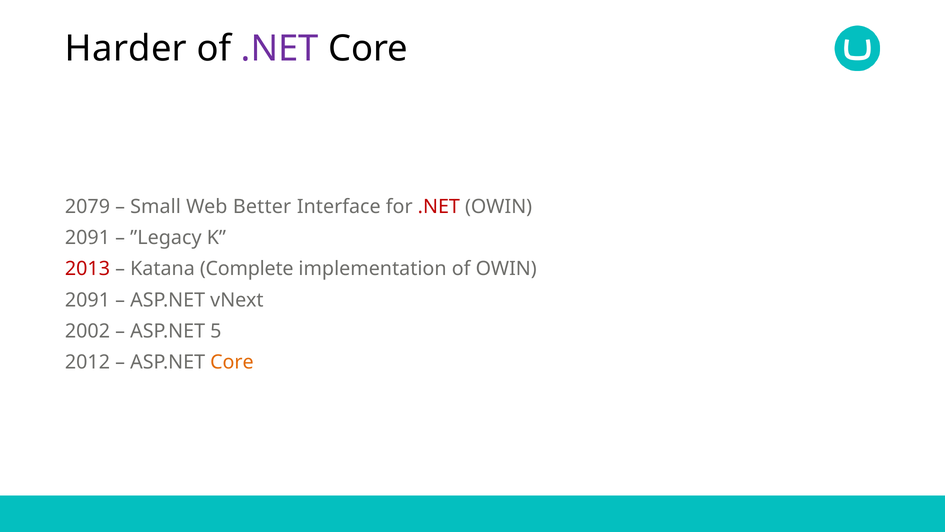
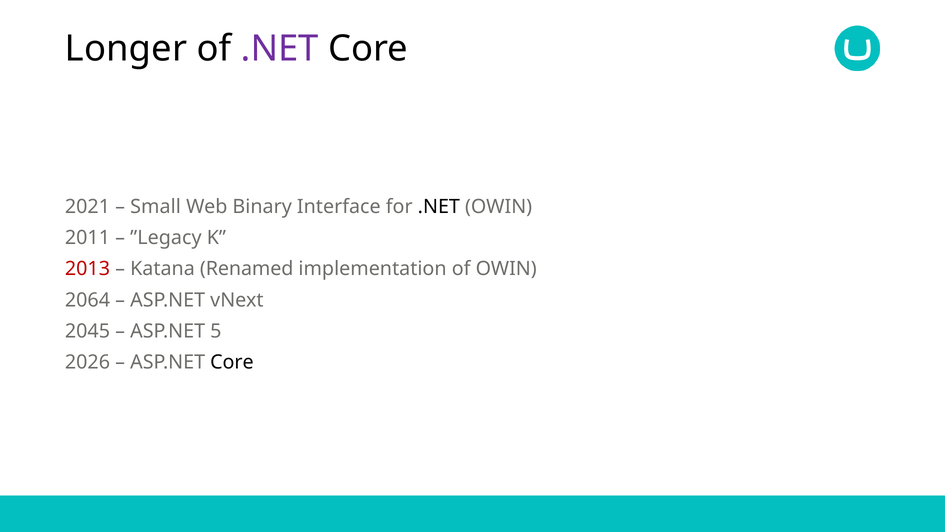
Harder: Harder -> Longer
2079: 2079 -> 2021
Better: Better -> Binary
.NET at (439, 206) colour: red -> black
2091 at (87, 238): 2091 -> 2011
Complete: Complete -> Renamed
2091 at (87, 300): 2091 -> 2064
2002: 2002 -> 2045
2012: 2012 -> 2026
Core at (232, 362) colour: orange -> black
